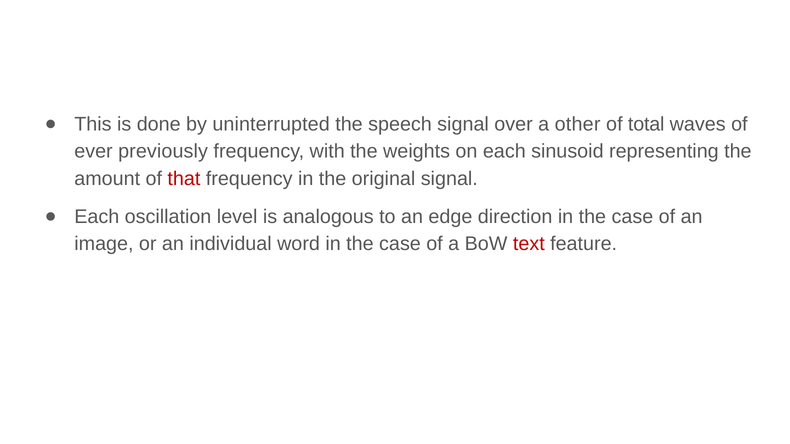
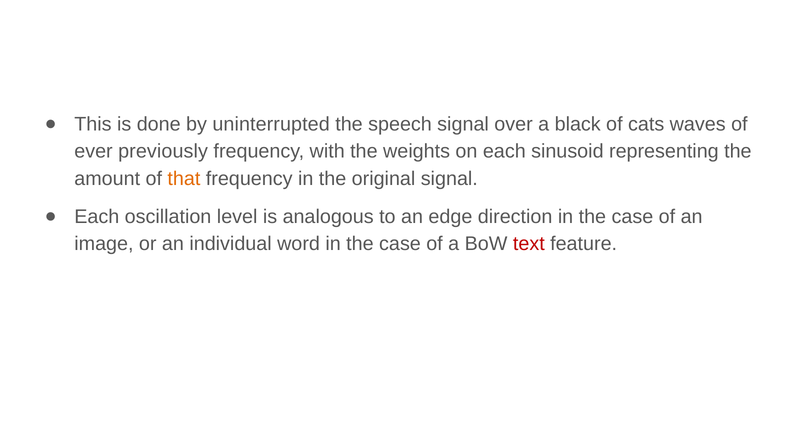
other: other -> black
total: total -> cats
that colour: red -> orange
